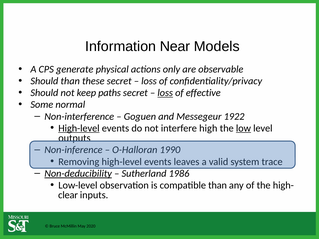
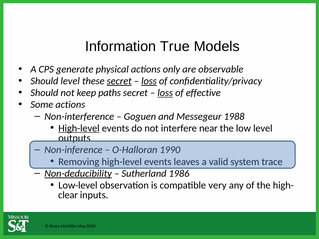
Near: Near -> True
Should than: than -> level
secret at (119, 81) underline: none -> present
loss at (149, 81) underline: none -> present
Some normal: normal -> actions
1922: 1922 -> 1988
high: high -> near
low underline: present -> none
compatible than: than -> very
